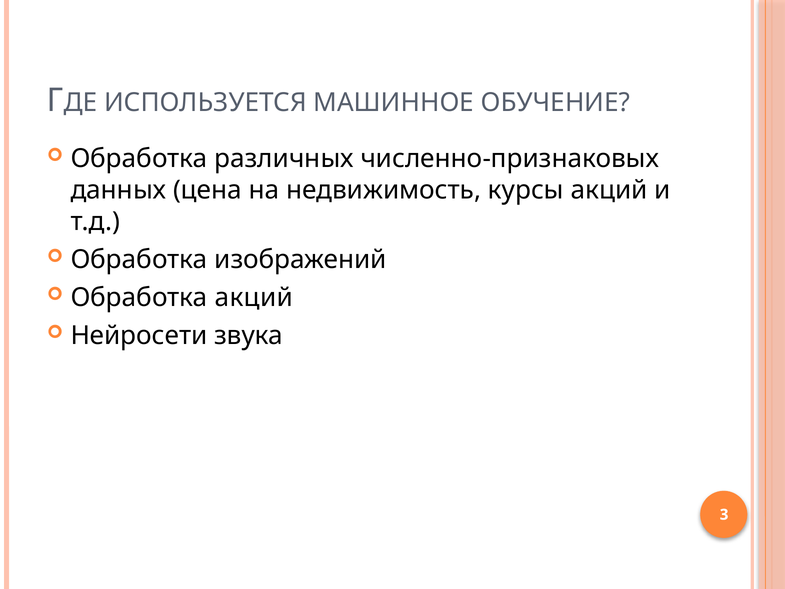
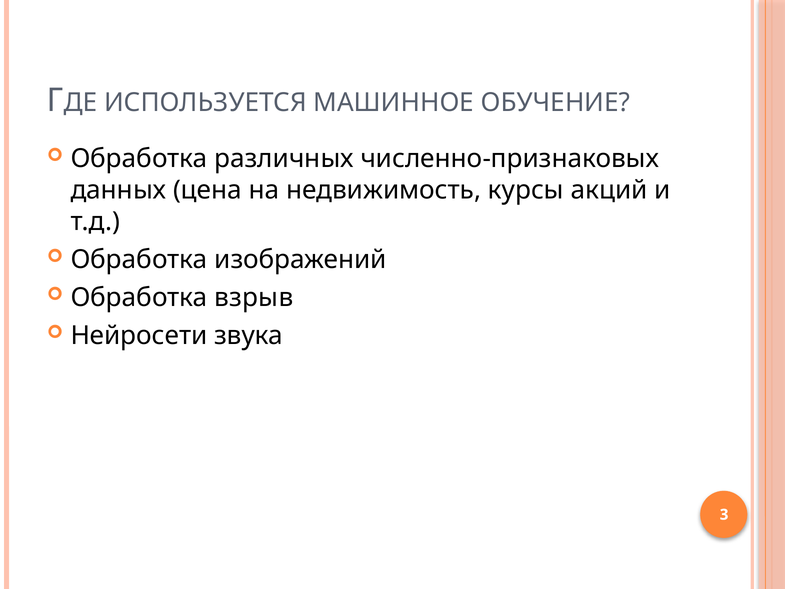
Обработка акций: акций -> взрыв
